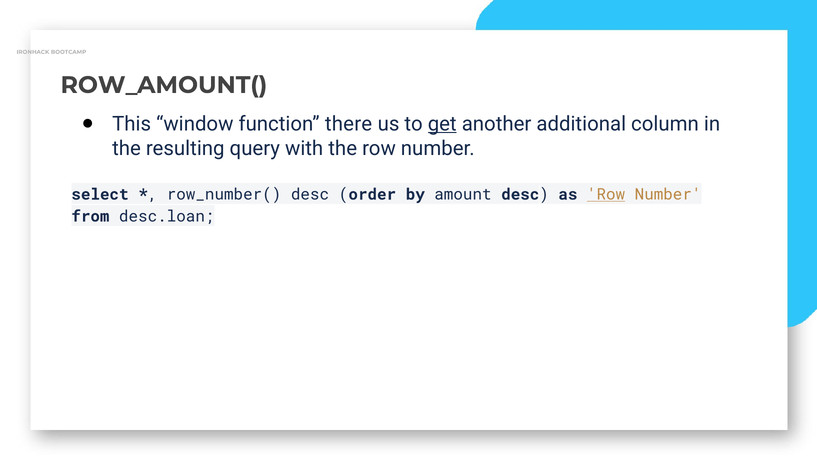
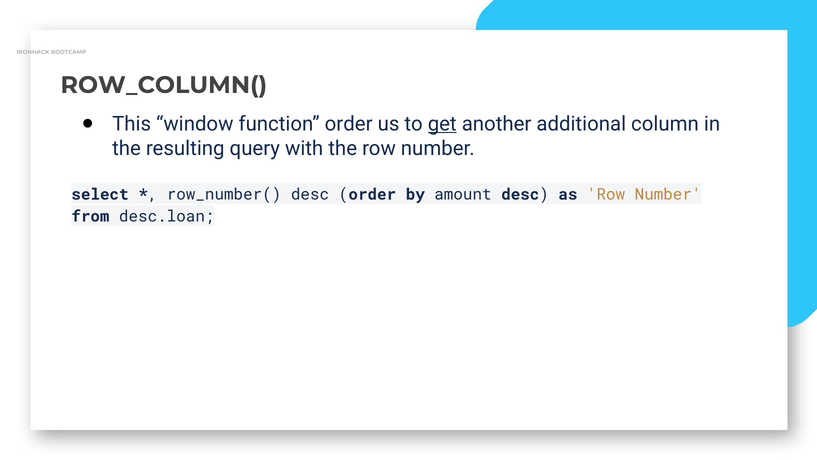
ROW_AMOUNT(: ROW_AMOUNT( -> ROW_COLUMN(
function there: there -> order
Row at (606, 194) underline: present -> none
